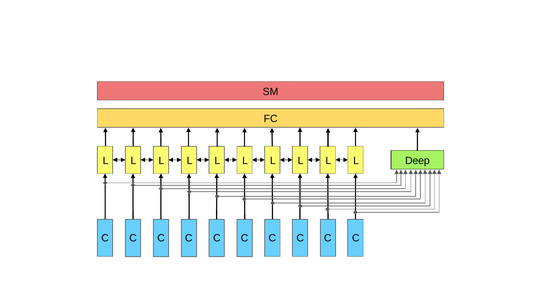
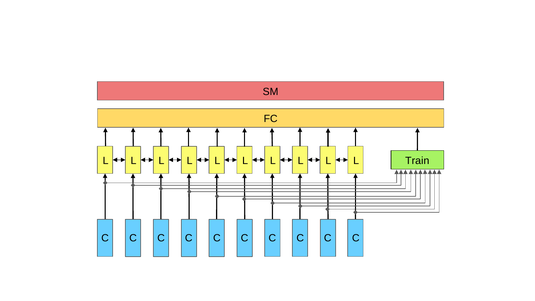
Deep: Deep -> Train
